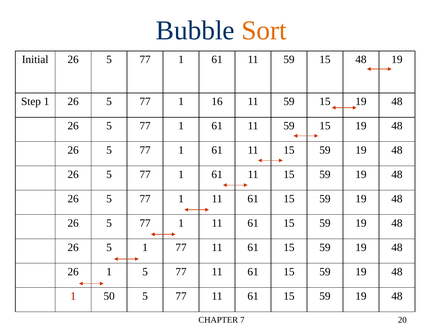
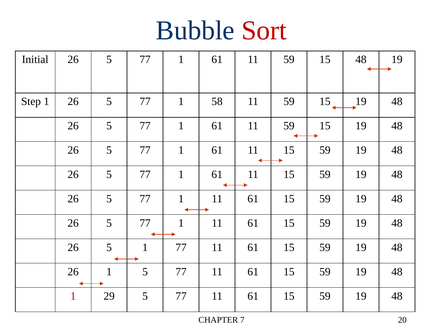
Sort colour: orange -> red
16: 16 -> 58
50: 50 -> 29
